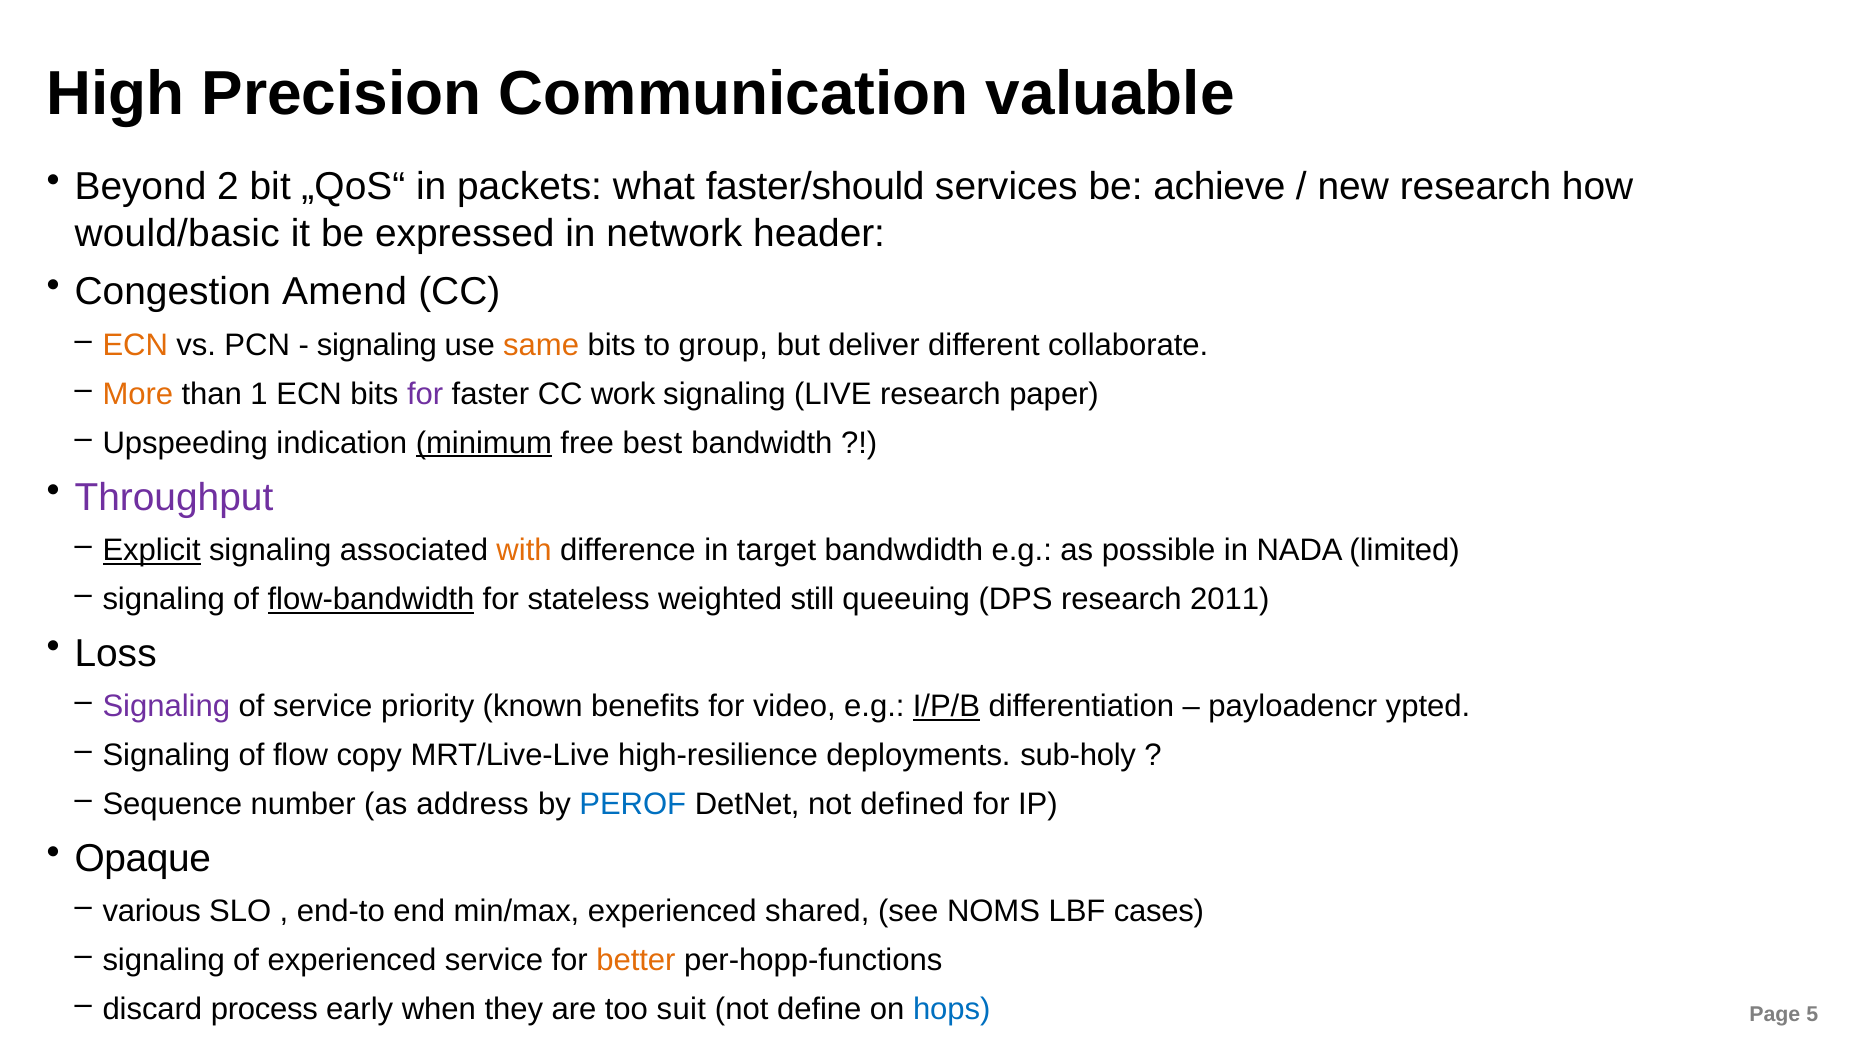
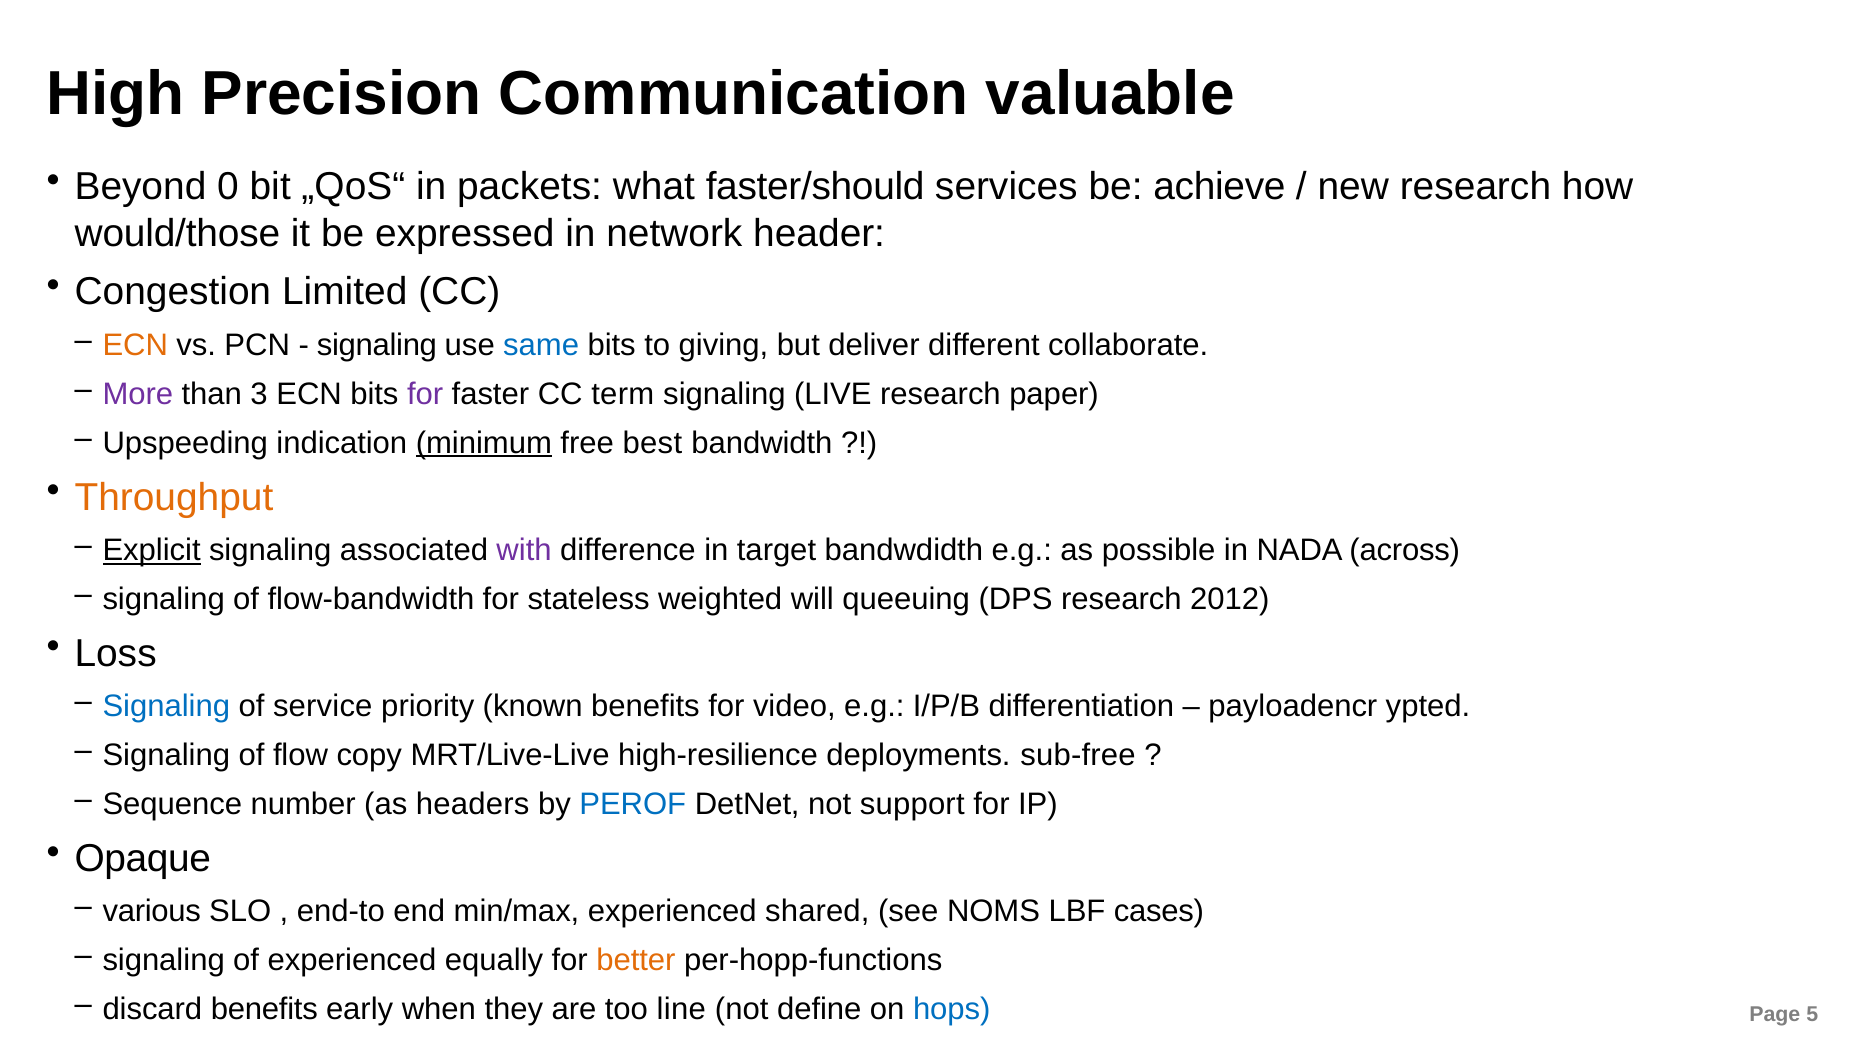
2: 2 -> 0
would/basic: would/basic -> would/those
Amend: Amend -> Limited
same colour: orange -> blue
group: group -> giving
More colour: orange -> purple
1: 1 -> 3
work: work -> term
Throughput colour: purple -> orange
with colour: orange -> purple
limited: limited -> across
flow-bandwidth underline: present -> none
still: still -> will
2011: 2011 -> 2012
Signaling at (166, 707) colour: purple -> blue
I/P/B underline: present -> none
sub-holy: sub-holy -> sub-free
address: address -> headers
defined: defined -> support
experienced service: service -> equally
discard process: process -> benefits
suit: suit -> line
